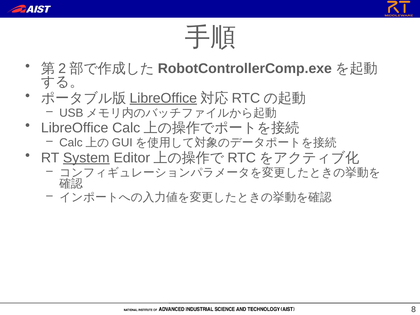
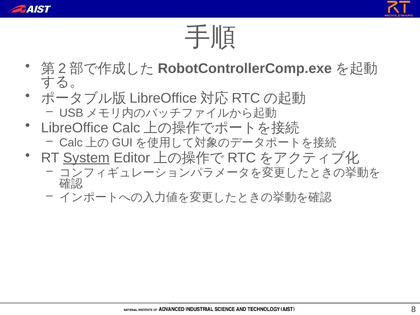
LibreOffice at (163, 98) underline: present -> none
